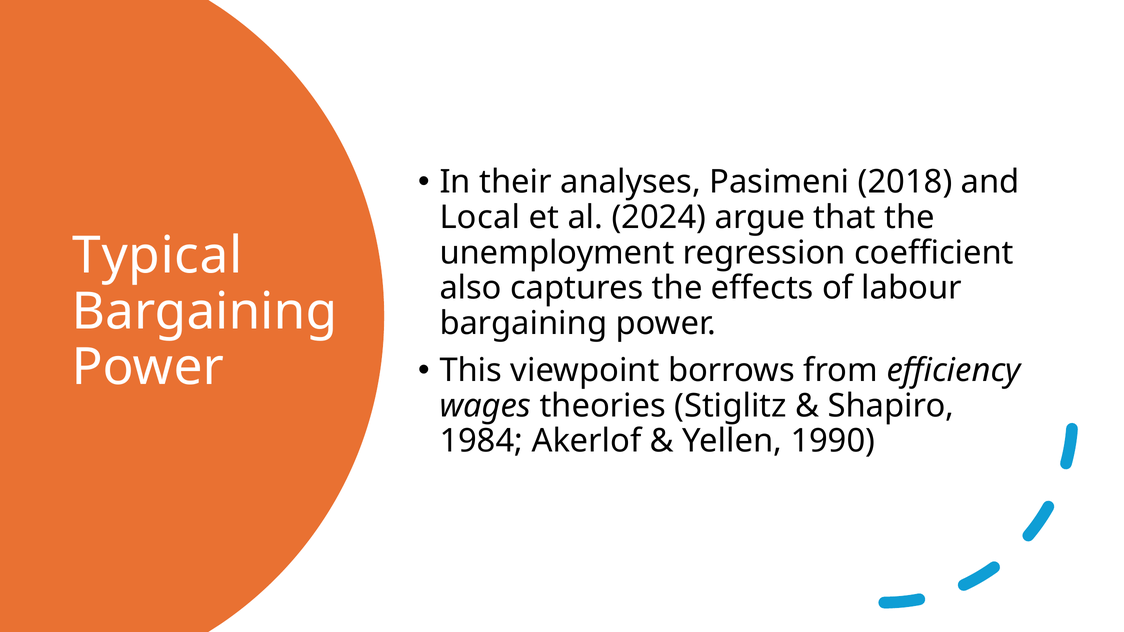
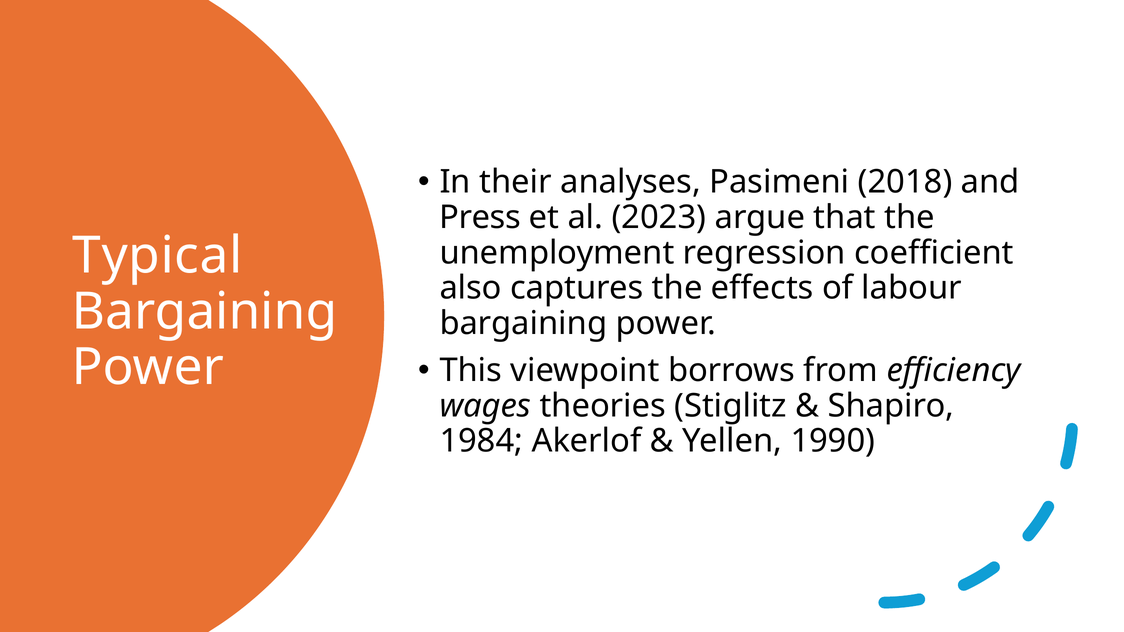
Local: Local -> Press
2024: 2024 -> 2023
